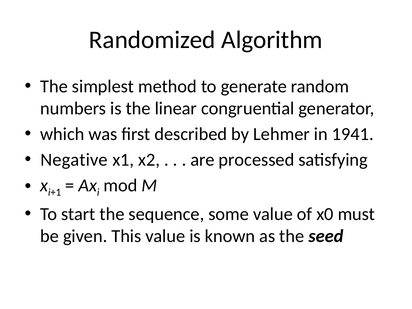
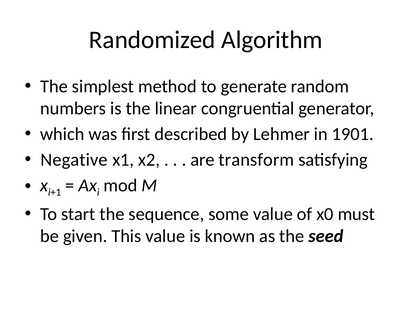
1941: 1941 -> 1901
processed: processed -> transform
